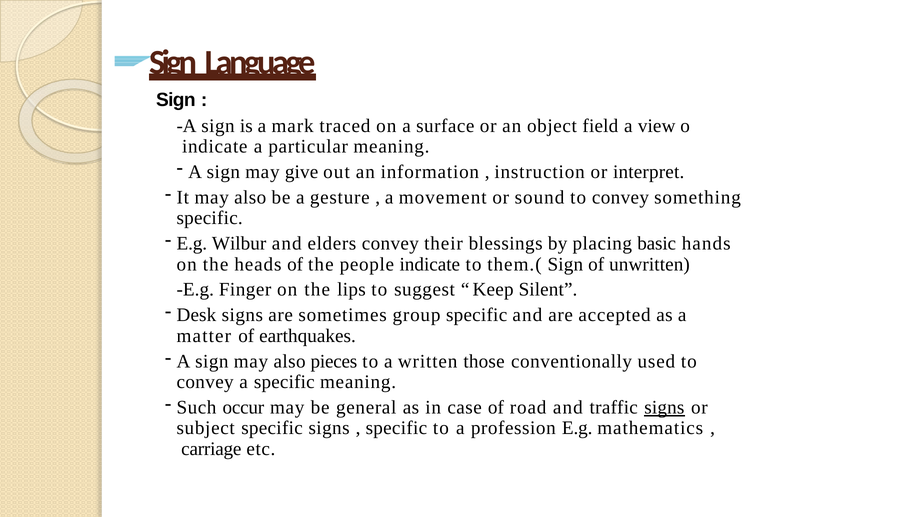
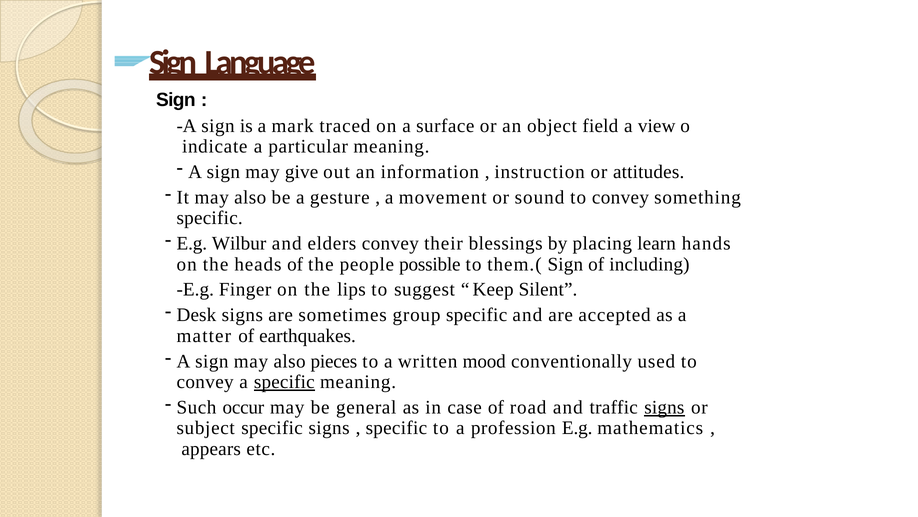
interpret: interpret -> attitudes
basic: basic -> learn
people indicate: indicate -> possible
unwritten: unwritten -> including
those: those -> mood
specific at (284, 382) underline: none -> present
carriage: carriage -> appears
